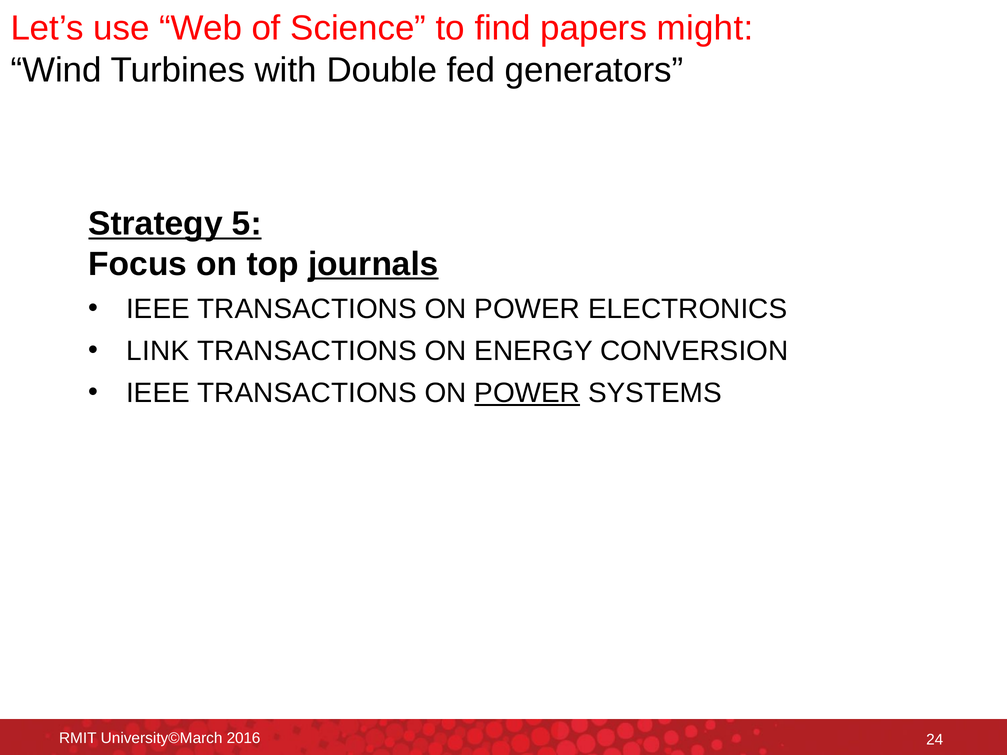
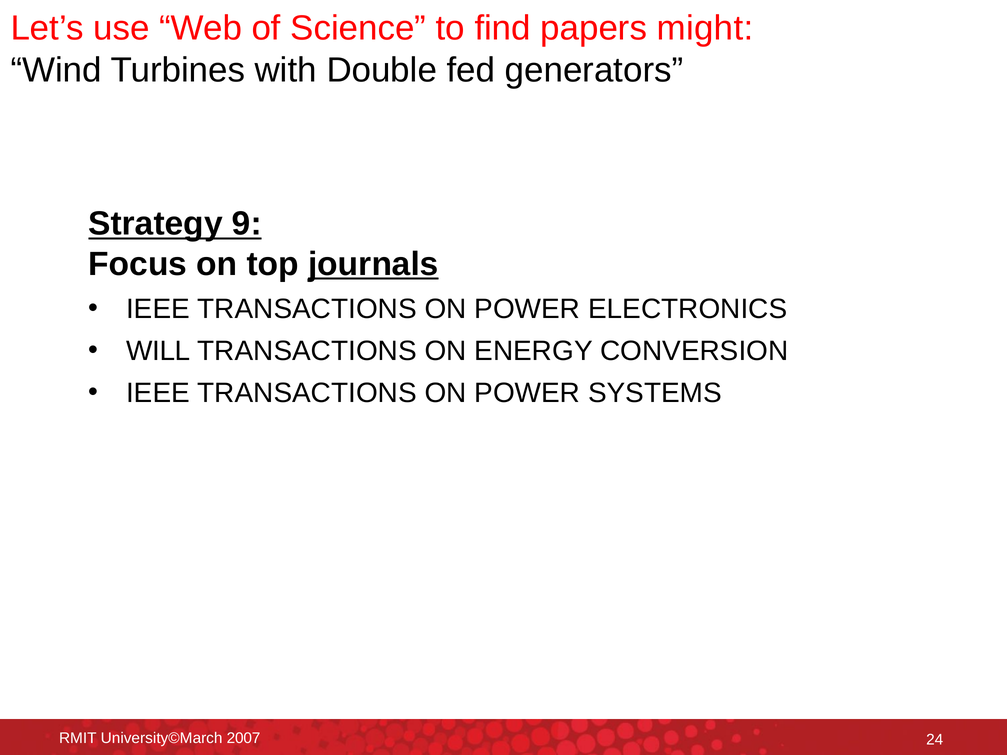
5: 5 -> 9
LINK: LINK -> WILL
POWER at (527, 393) underline: present -> none
2016: 2016 -> 2007
